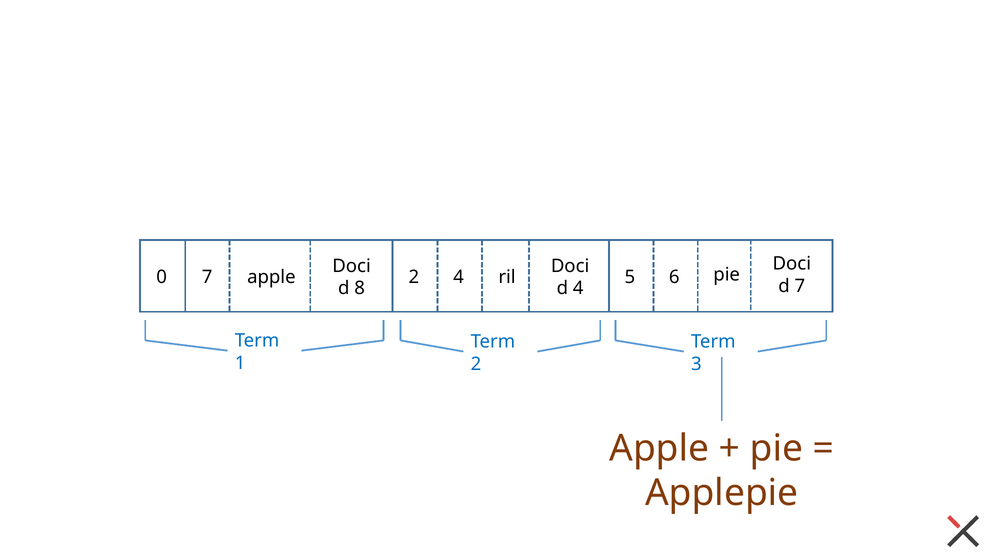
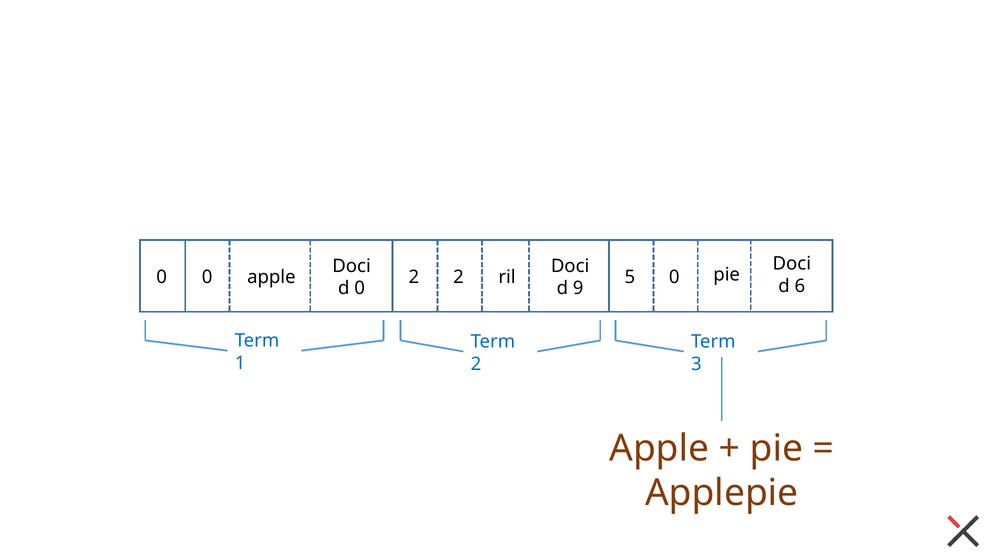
0 7: 7 -> 0
2 4: 4 -> 2
5 6: 6 -> 0
7 at (800, 286): 7 -> 6
8 at (360, 288): 8 -> 0
4 at (578, 288): 4 -> 9
